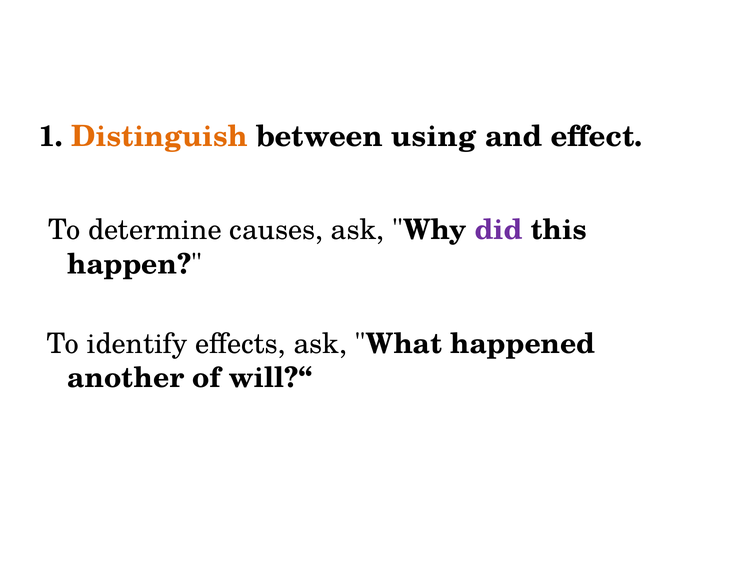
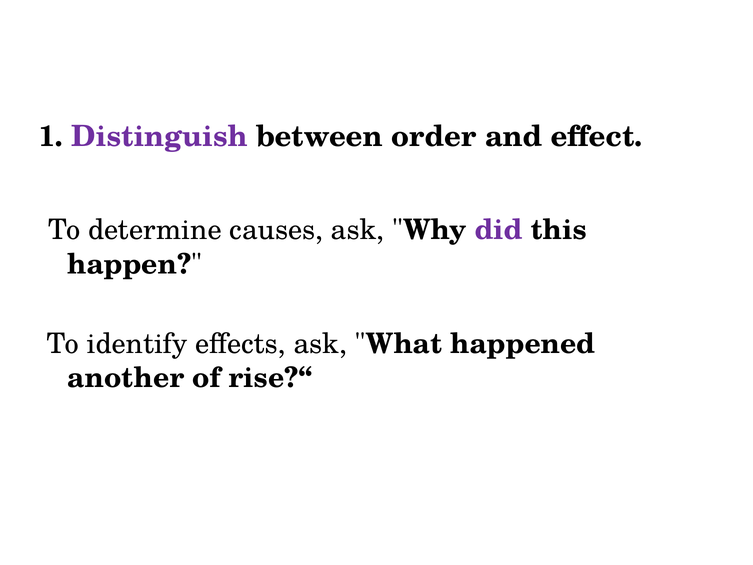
Distinguish colour: orange -> purple
using: using -> order
will?“: will?“ -> rise?“
